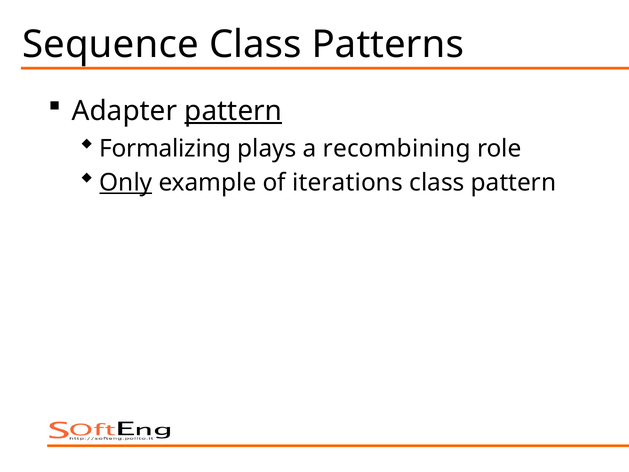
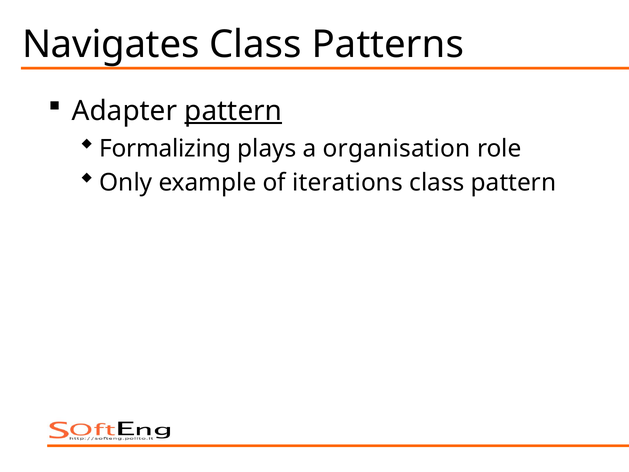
Sequence: Sequence -> Navigates
recombining: recombining -> organisation
Only underline: present -> none
